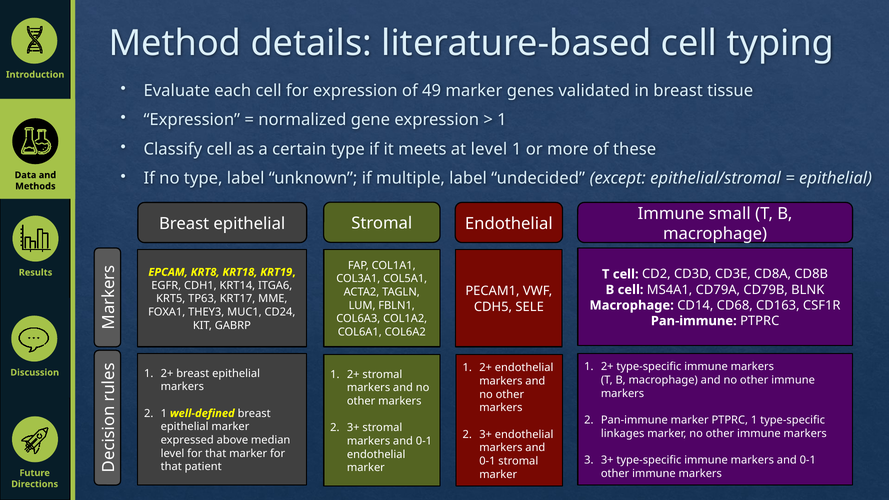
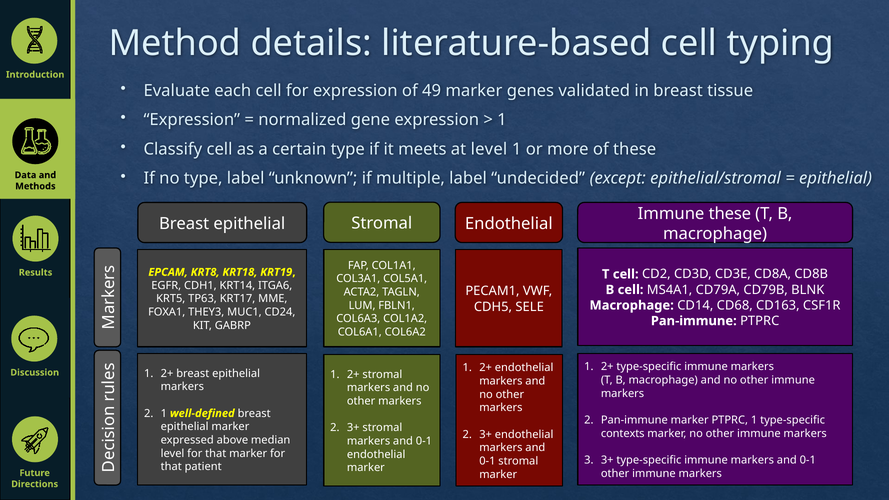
Immune small: small -> these
linkages: linkages -> contexts
